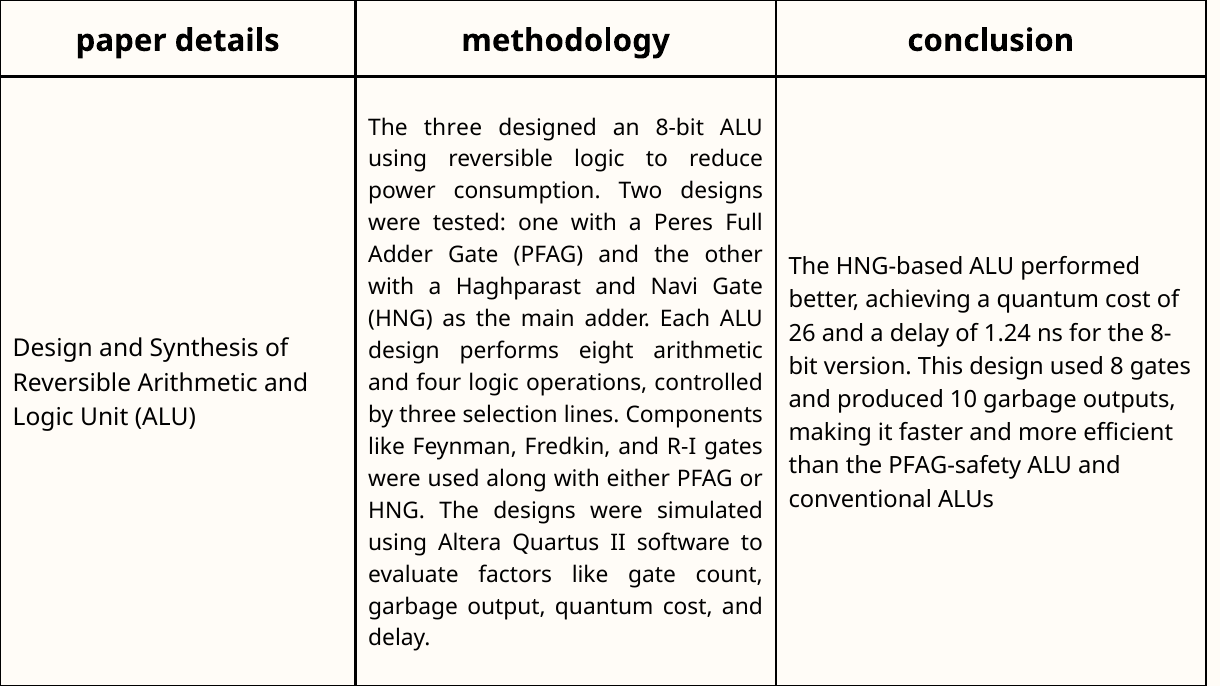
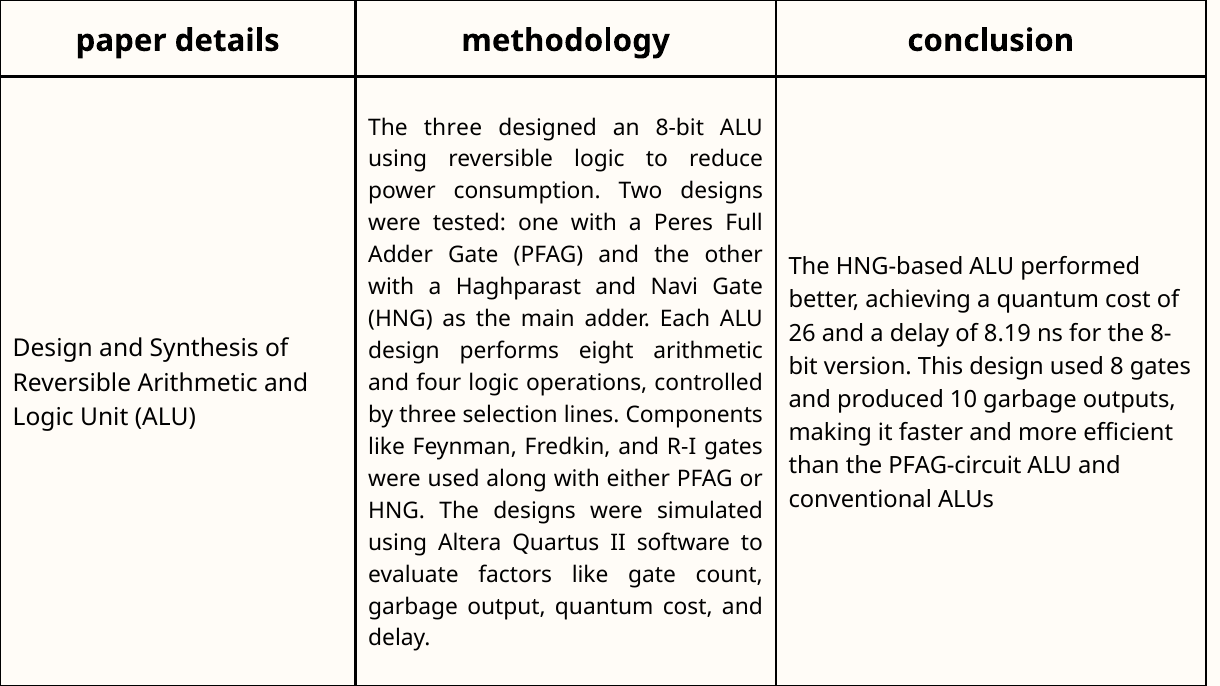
1.24: 1.24 -> 8.19
PFAG-safety: PFAG-safety -> PFAG-circuit
